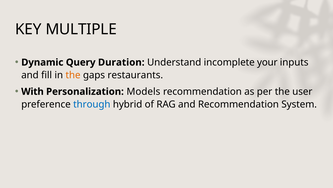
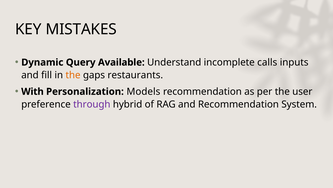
MULTIPLE: MULTIPLE -> MISTAKES
Duration: Duration -> Available
your: your -> calls
through colour: blue -> purple
